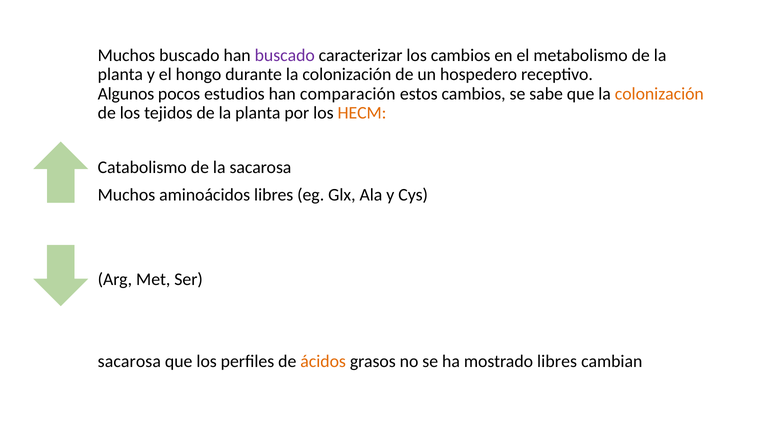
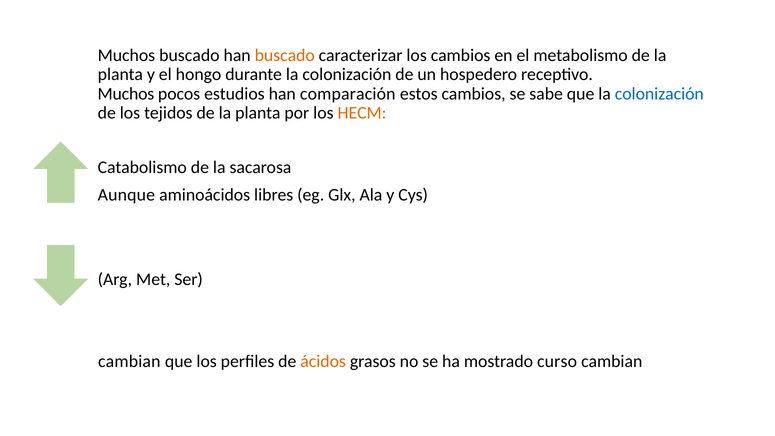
buscado at (285, 55) colour: purple -> orange
Algunos at (126, 94): Algunos -> Muchos
colonización at (659, 94) colour: orange -> blue
Muchos at (126, 195): Muchos -> Aunque
sacarosa at (129, 361): sacarosa -> cambian
mostrado libres: libres -> curso
